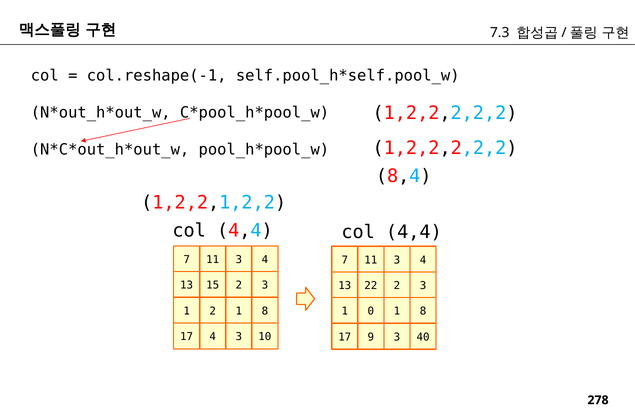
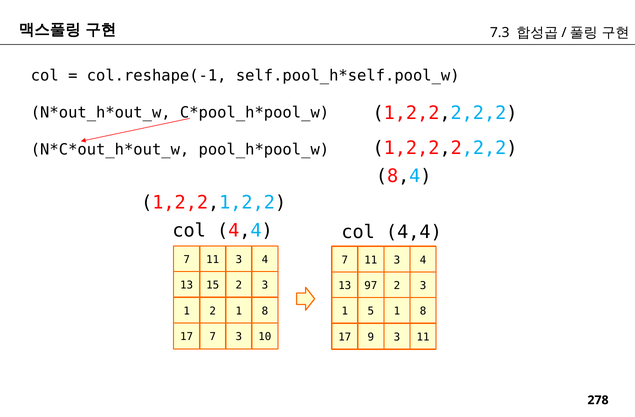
22: 22 -> 97
0: 0 -> 5
17 4: 4 -> 7
3 40: 40 -> 11
